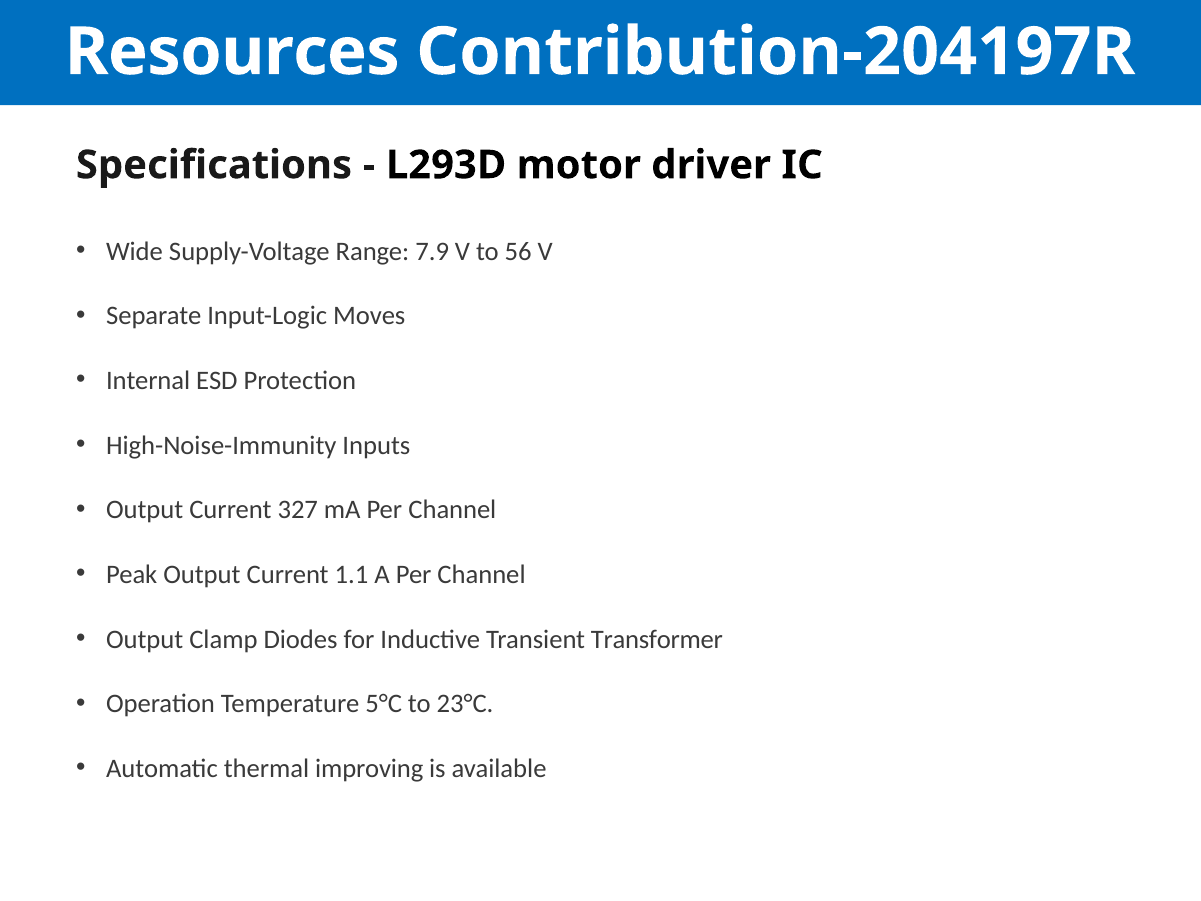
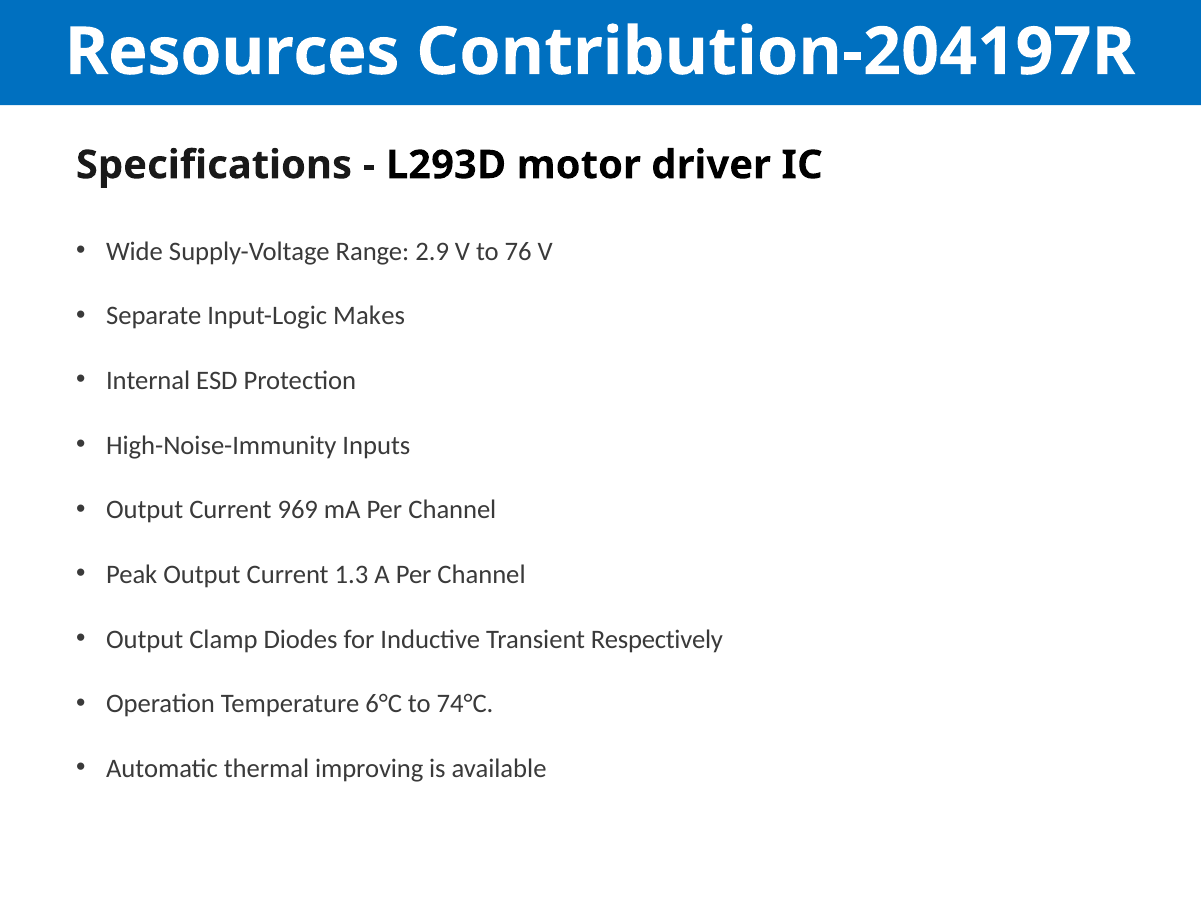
7.9: 7.9 -> 2.9
56: 56 -> 76
Moves: Moves -> Makes
327: 327 -> 969
1.1: 1.1 -> 1.3
Transformer: Transformer -> Respectively
5°C: 5°C -> 6°C
23°C: 23°C -> 74°C
